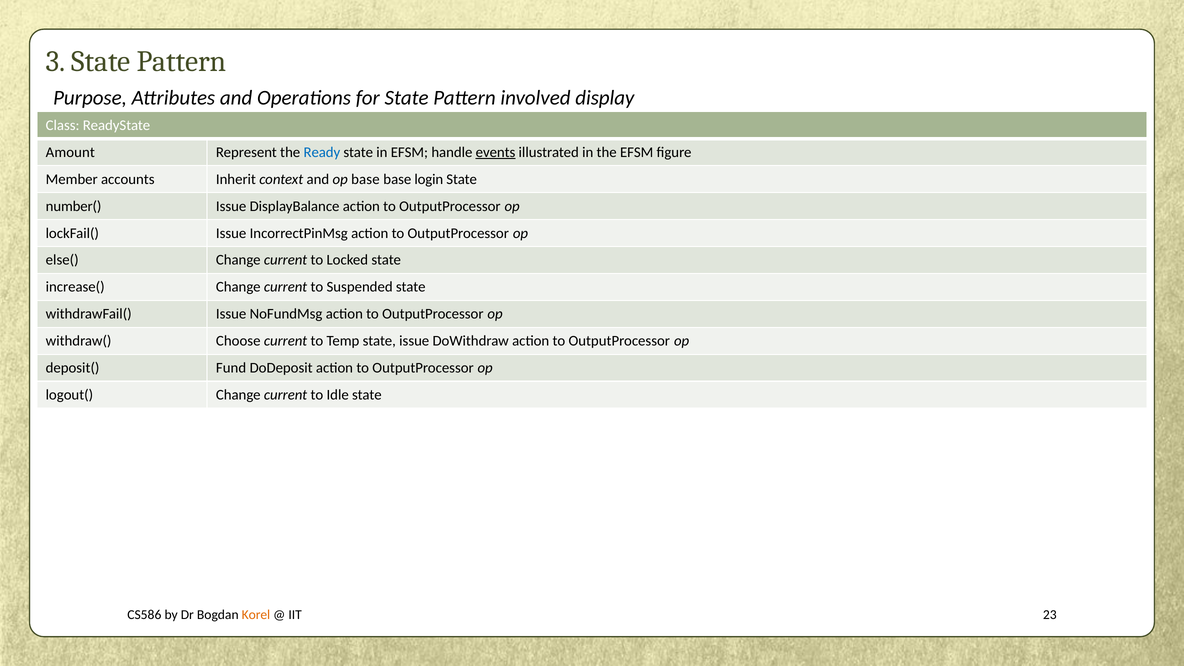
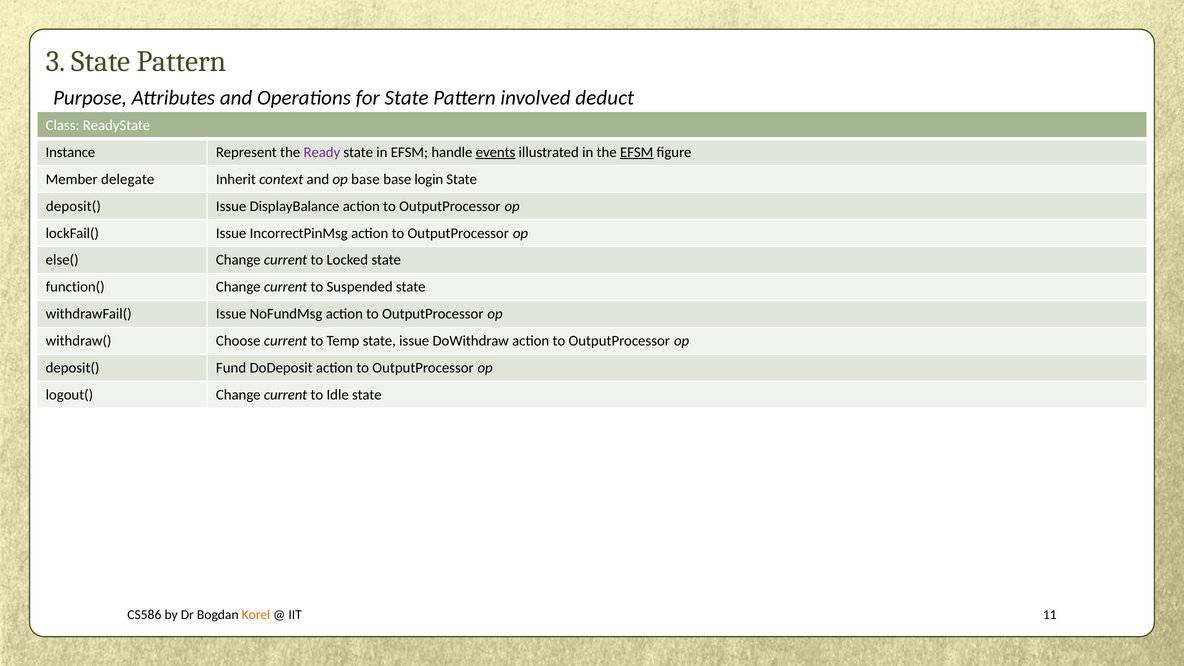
display: display -> deduct
Amount: Amount -> Instance
Ready colour: blue -> purple
EFSM at (637, 152) underline: none -> present
accounts: accounts -> delegate
number( at (74, 206): number( -> deposit(
increase(: increase( -> function(
23: 23 -> 11
